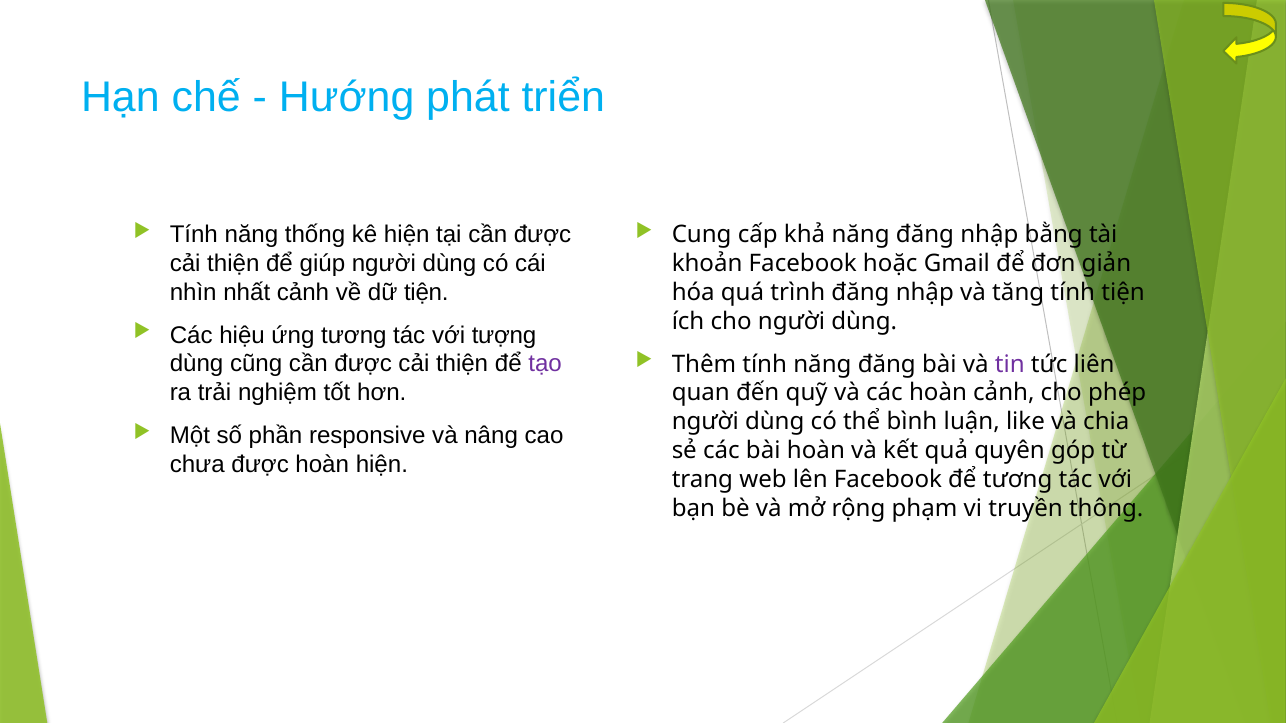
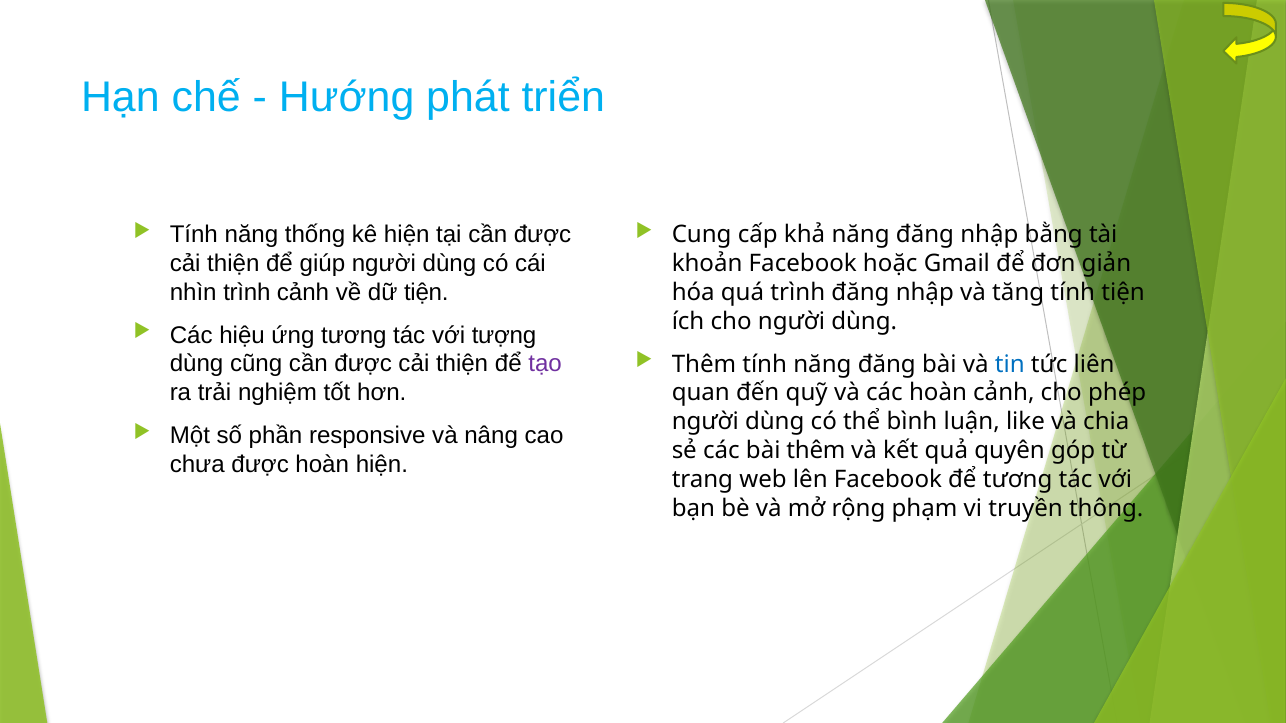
nhìn nhất: nhất -> trình
tin colour: purple -> blue
bài hoàn: hoàn -> thêm
